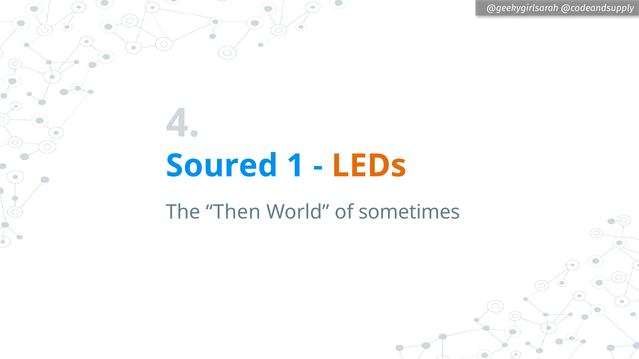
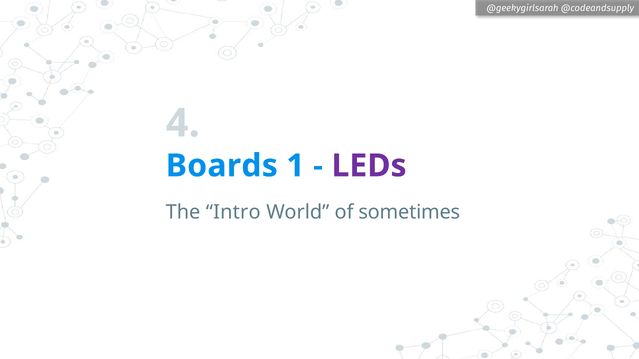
Soured: Soured -> Boards
LEDs colour: orange -> purple
Then: Then -> Intro
